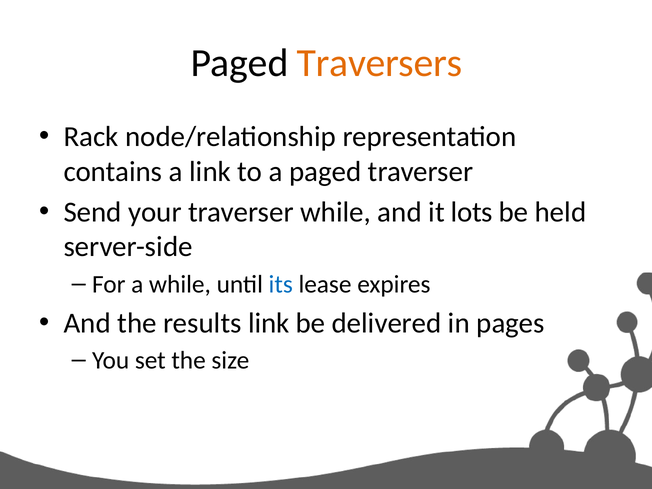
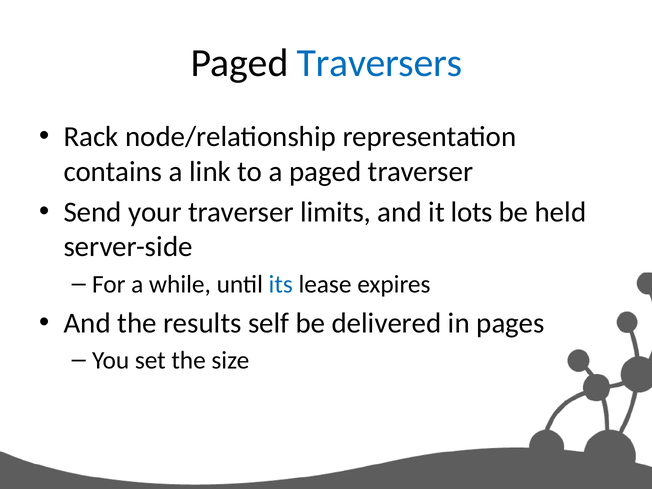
Traversers colour: orange -> blue
traverser while: while -> limits
results link: link -> self
